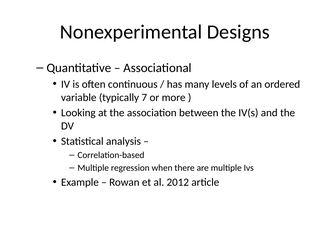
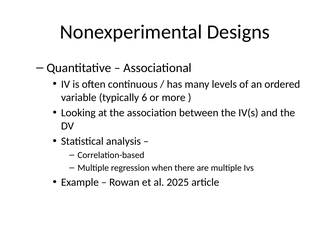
7: 7 -> 6
2012: 2012 -> 2025
